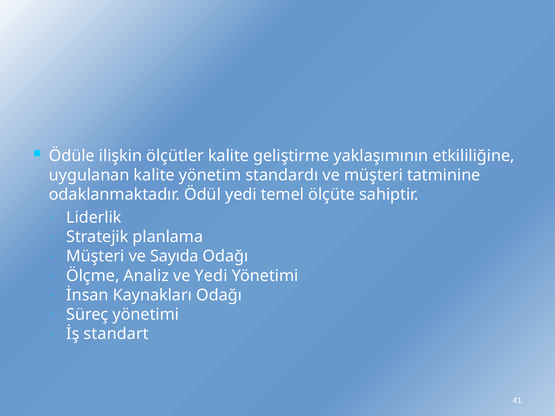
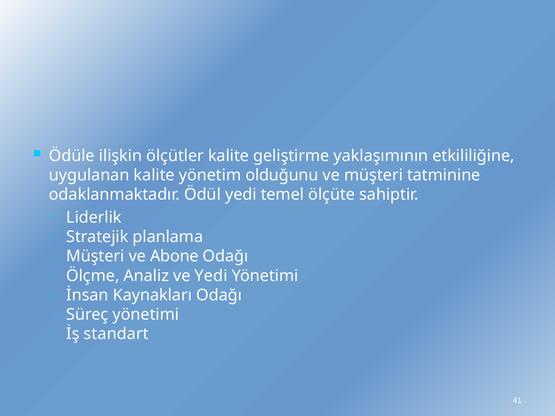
standardı: standardı -> olduğunu
Sayıda: Sayıda -> Abone
